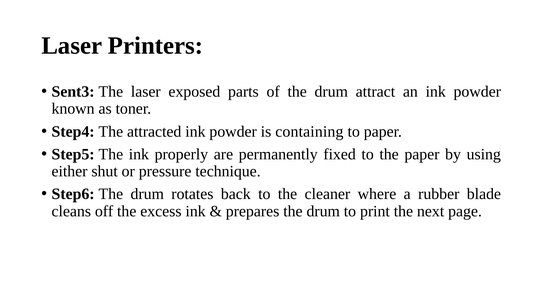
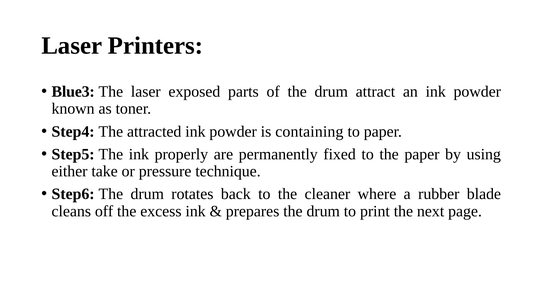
Sent3: Sent3 -> Blue3
shut: shut -> take
